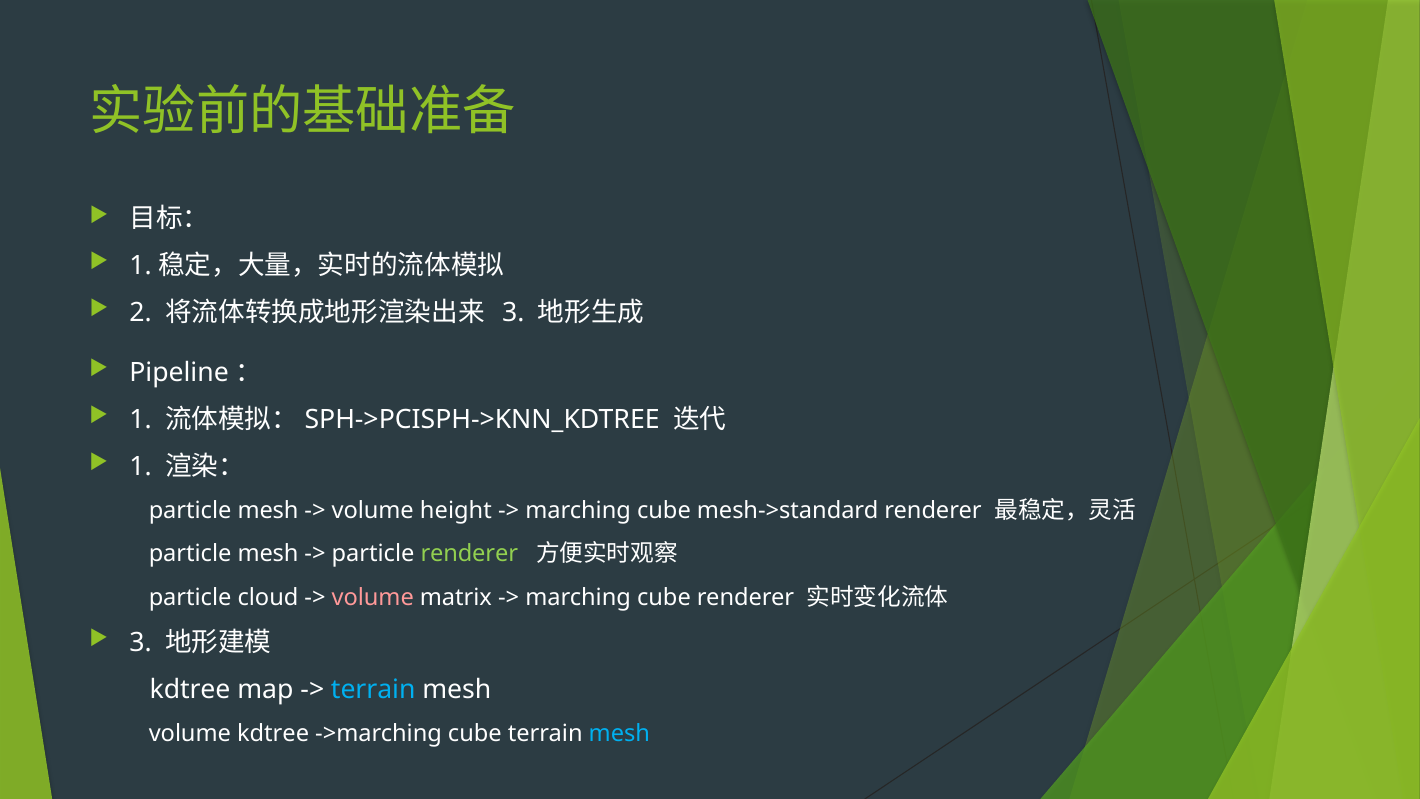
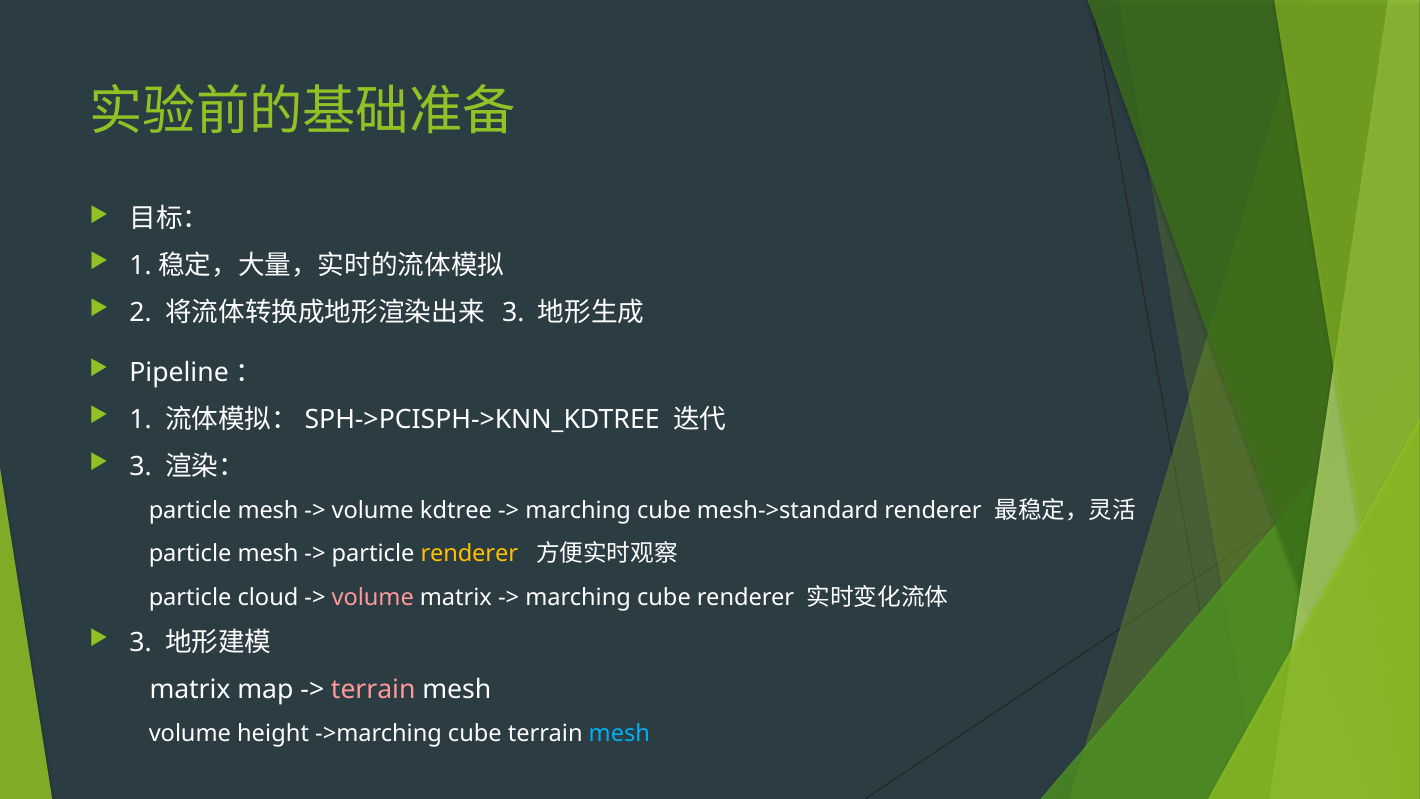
1 at (141, 466): 1 -> 3
height: height -> kdtree
renderer at (469, 554) colour: light green -> yellow
kdtree at (190, 689): kdtree -> matrix
terrain at (373, 689) colour: light blue -> pink
volume kdtree: kdtree -> height
